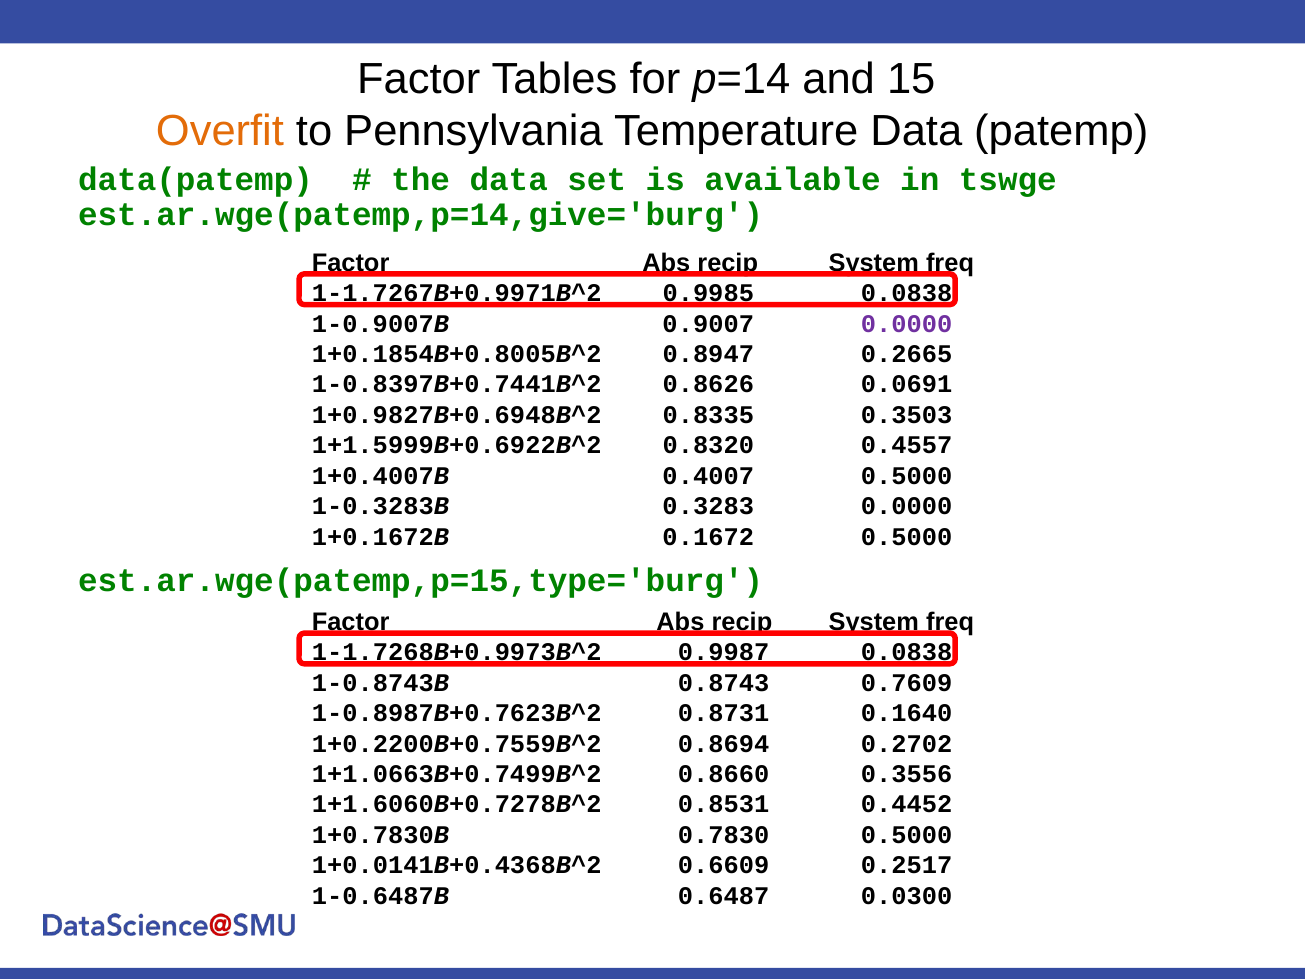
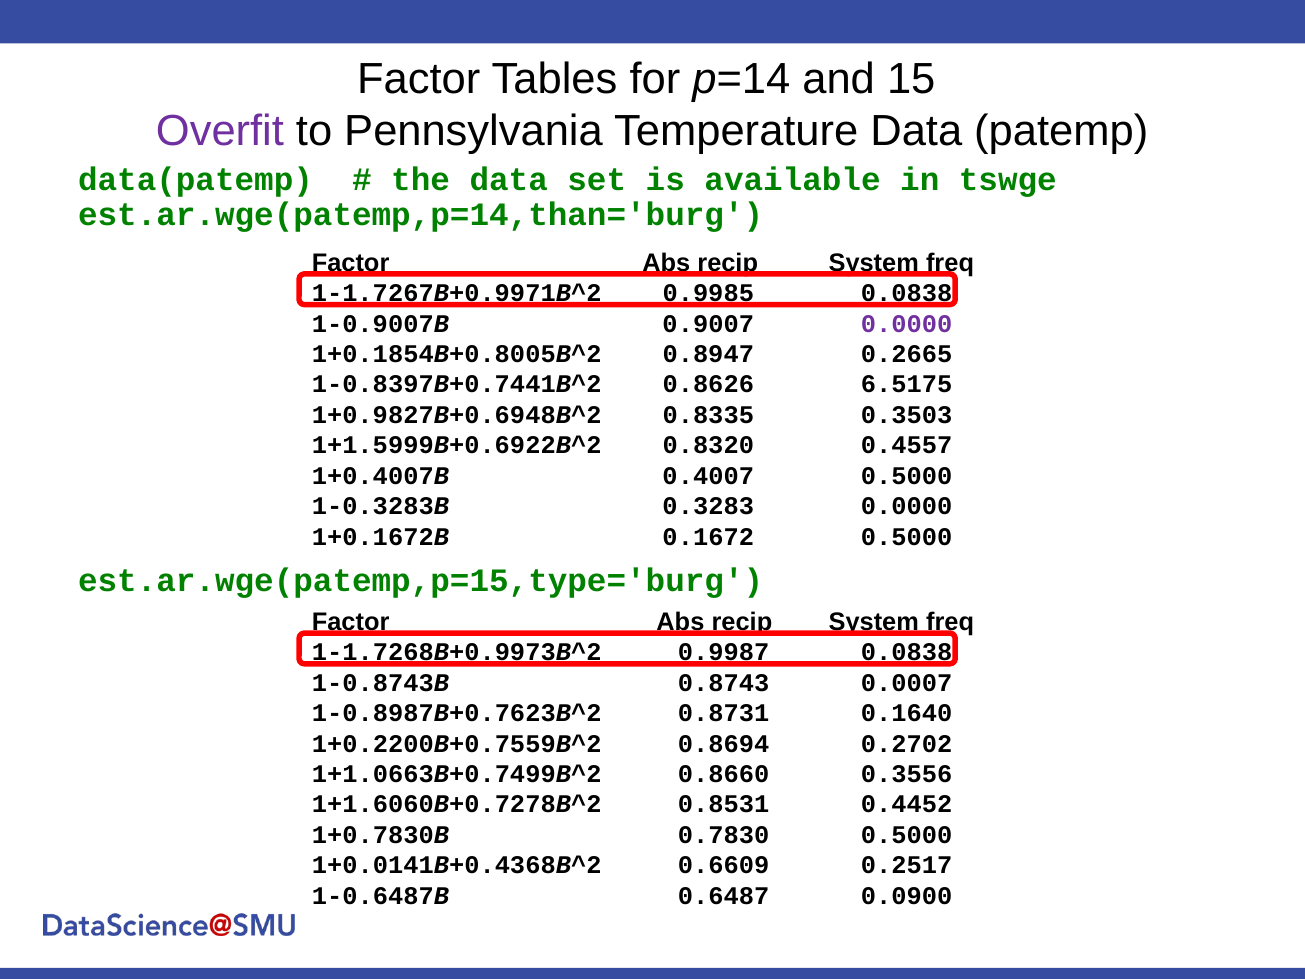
Overfit colour: orange -> purple
est.ar.wge(patemp,p=14,give='burg: est.ar.wge(patemp,p=14,give='burg -> est.ar.wge(patemp,p=14,than='burg
0.0691: 0.0691 -> 6.5175
0.7609: 0.7609 -> 0.0007
0.0300: 0.0300 -> 0.0900
